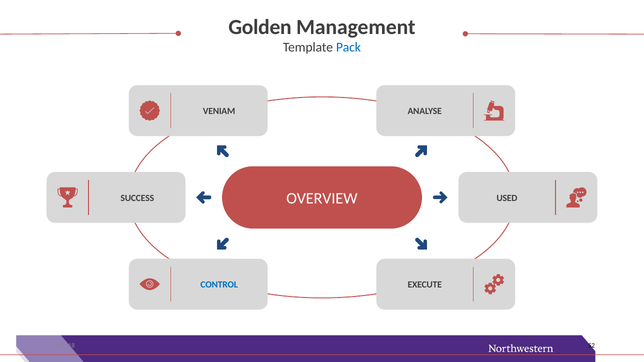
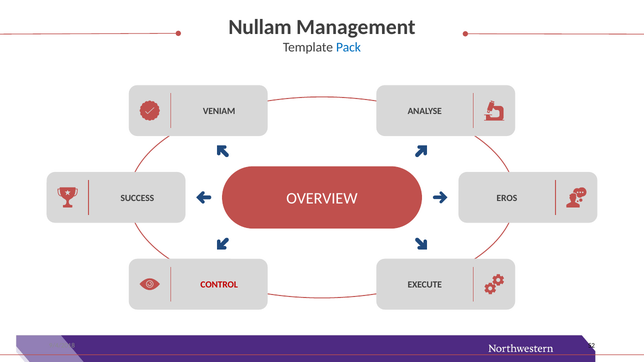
Golden: Golden -> Nullam
USED: USED -> EROS
CONTROL colour: blue -> red
